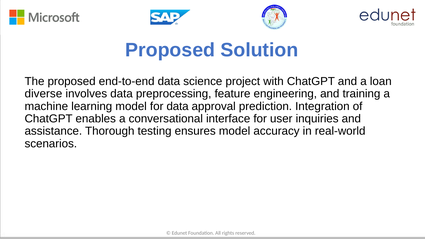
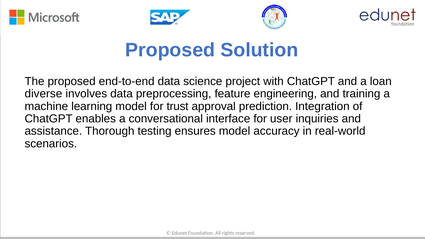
for data: data -> trust
